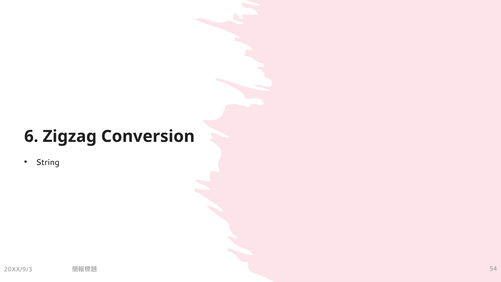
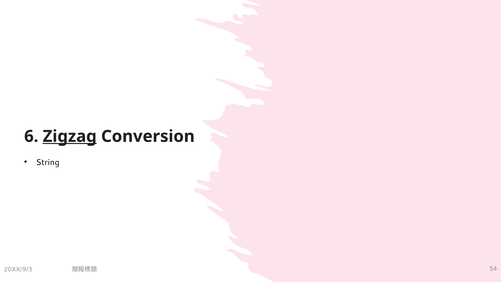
Zigzag underline: none -> present
